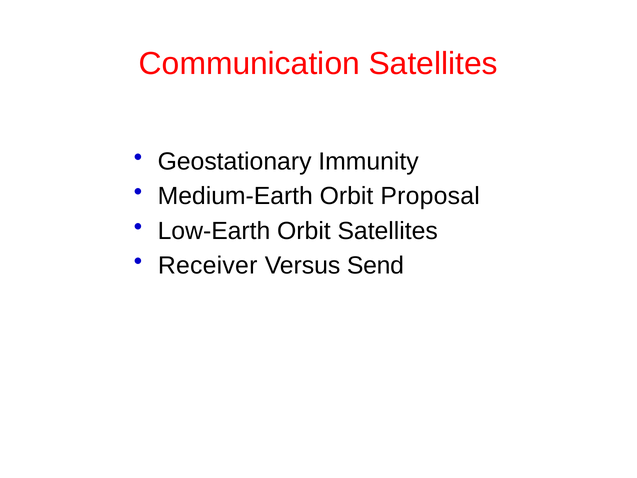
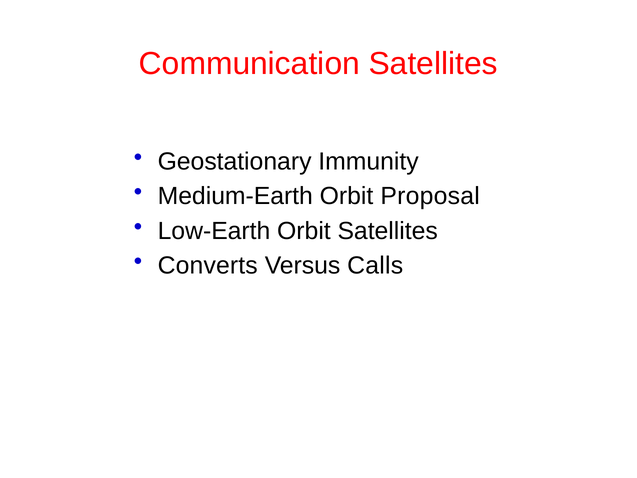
Receiver: Receiver -> Converts
Send: Send -> Calls
